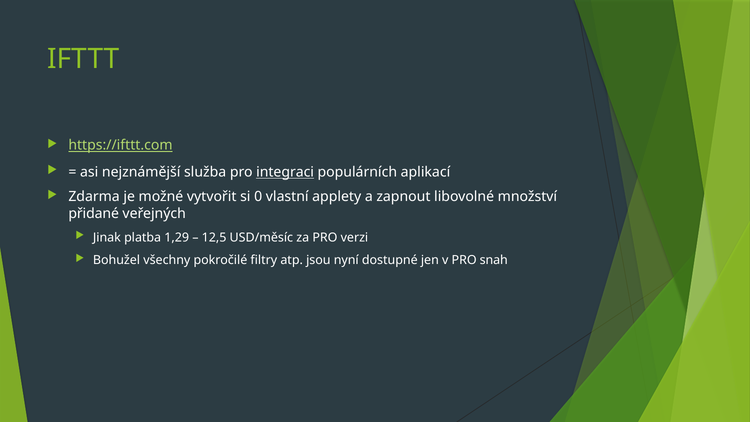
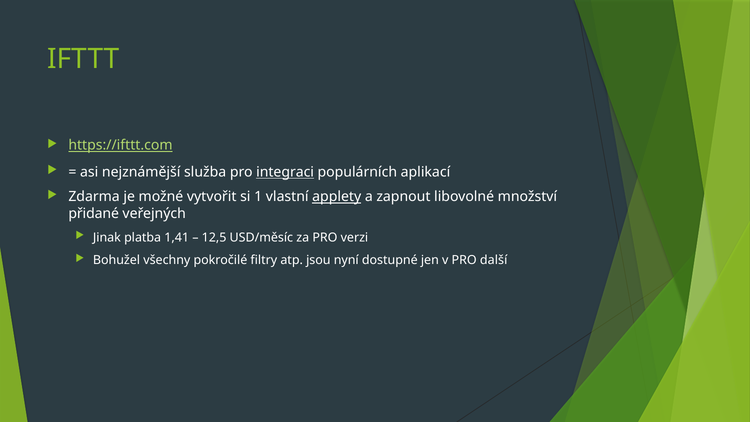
0: 0 -> 1
applety underline: none -> present
1,29: 1,29 -> 1,41
snah: snah -> další
